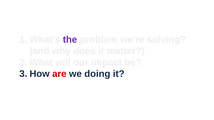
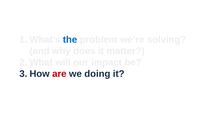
the colour: purple -> blue
